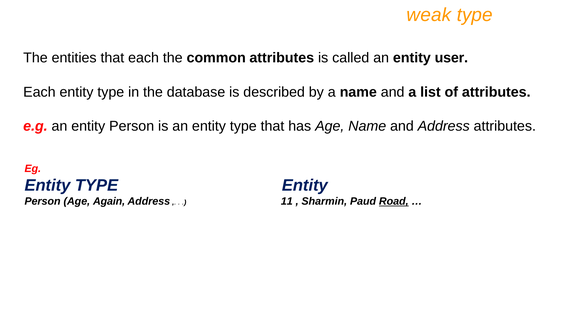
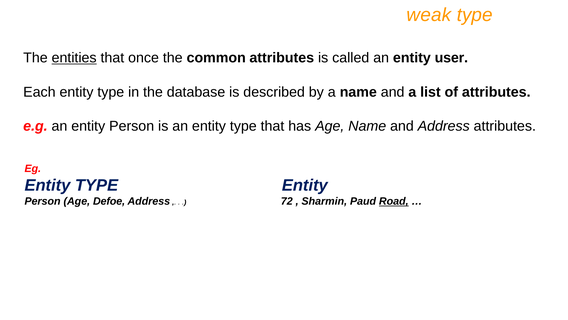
entities underline: none -> present
that each: each -> once
Again: Again -> Defoe
11: 11 -> 72
